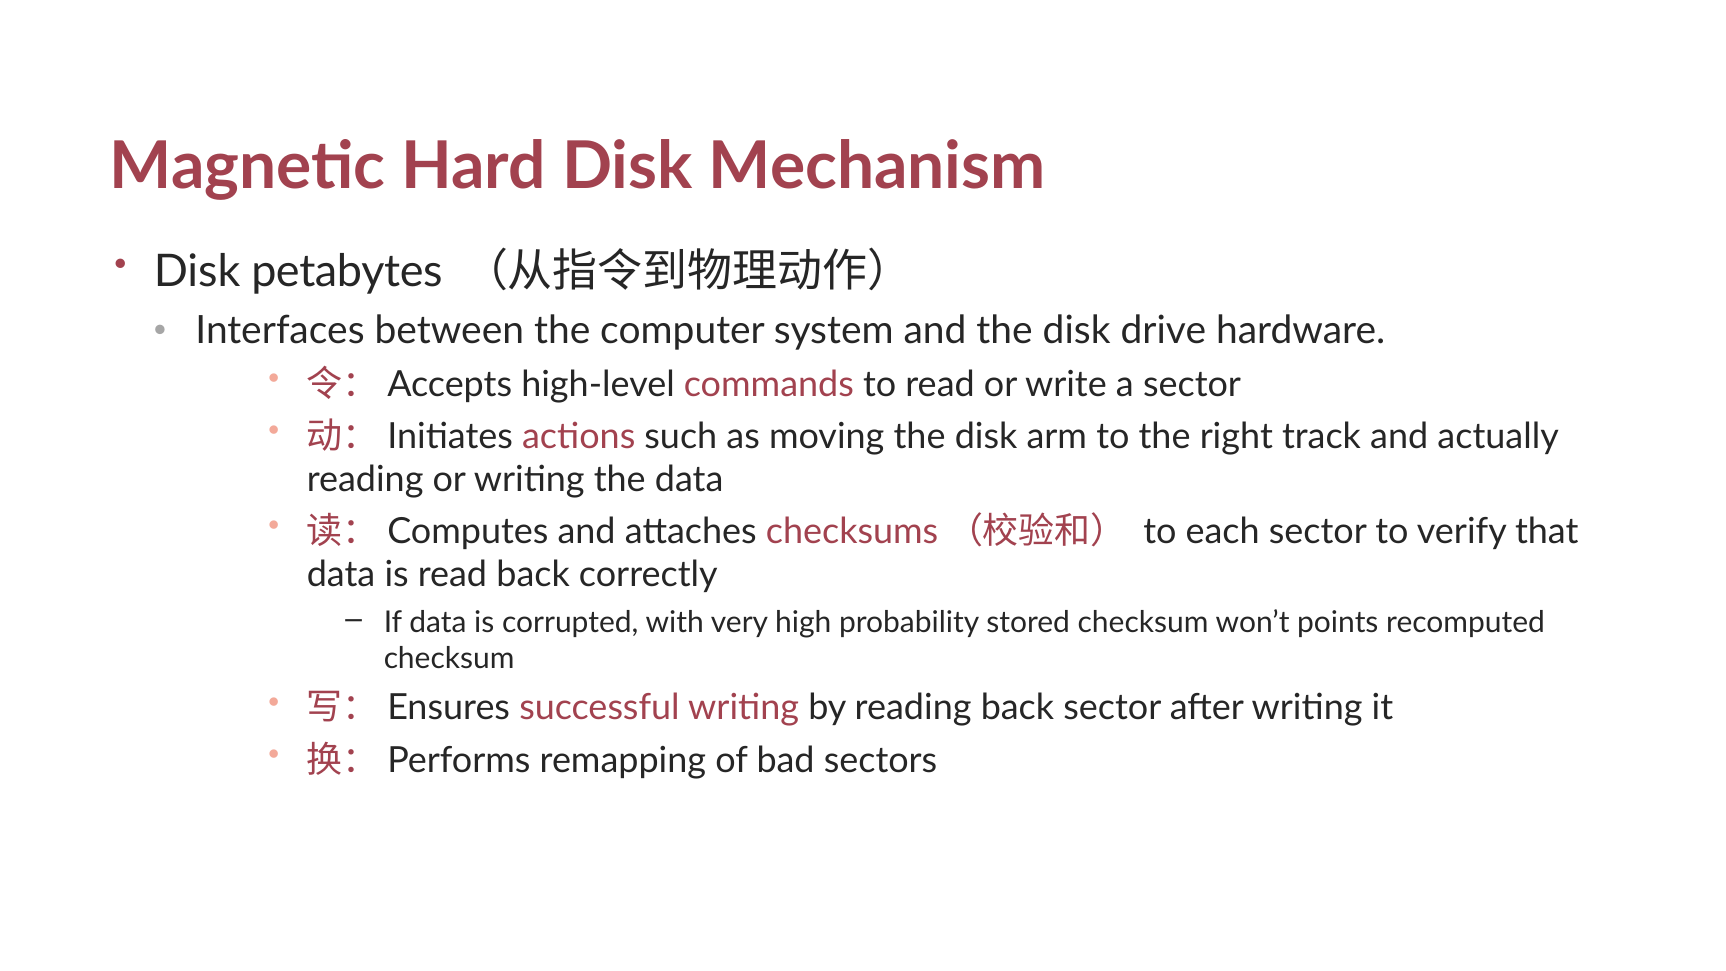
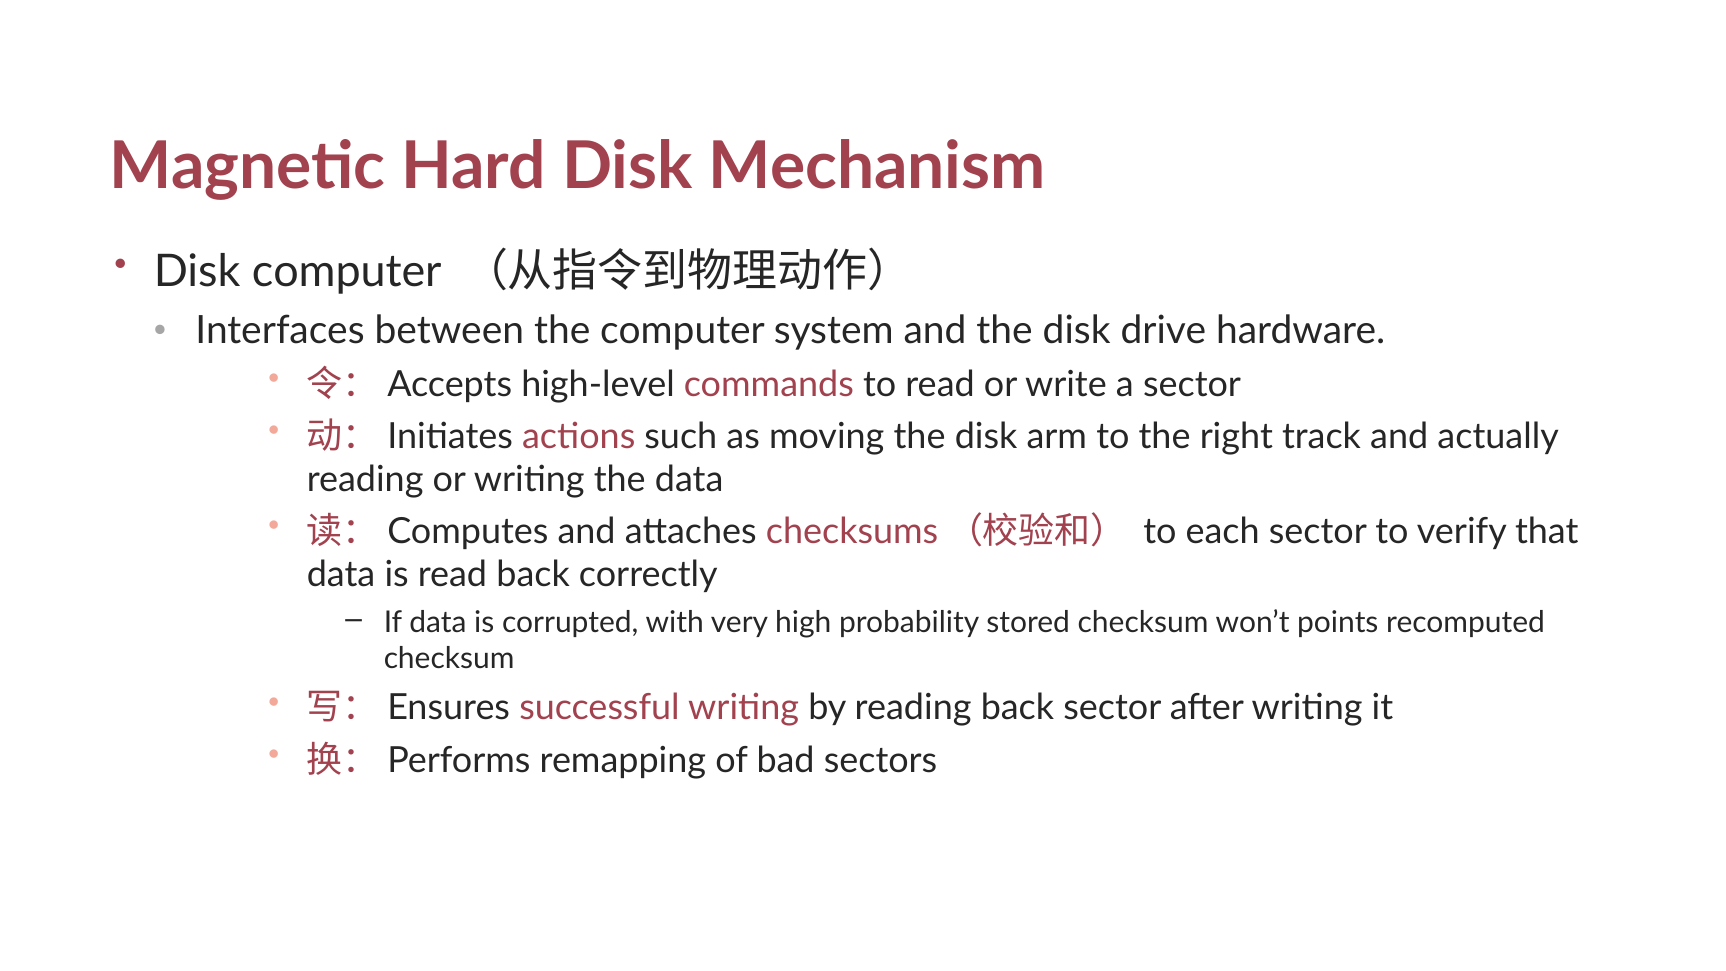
Disk petabytes: petabytes -> computer
